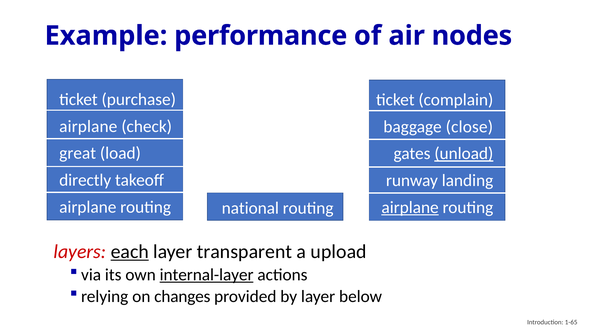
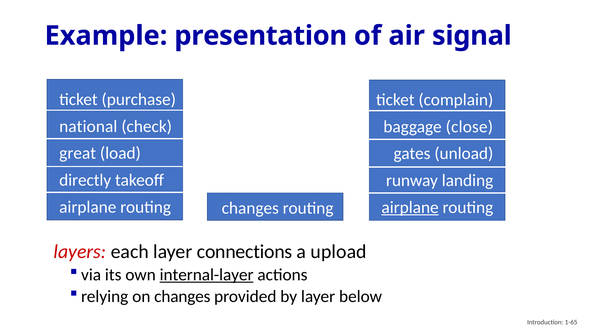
performance: performance -> presentation
nodes: nodes -> signal
airplane at (88, 127): airplane -> national
unload underline: present -> none
national at (250, 208): national -> changes
each underline: present -> none
transparent: transparent -> connections
